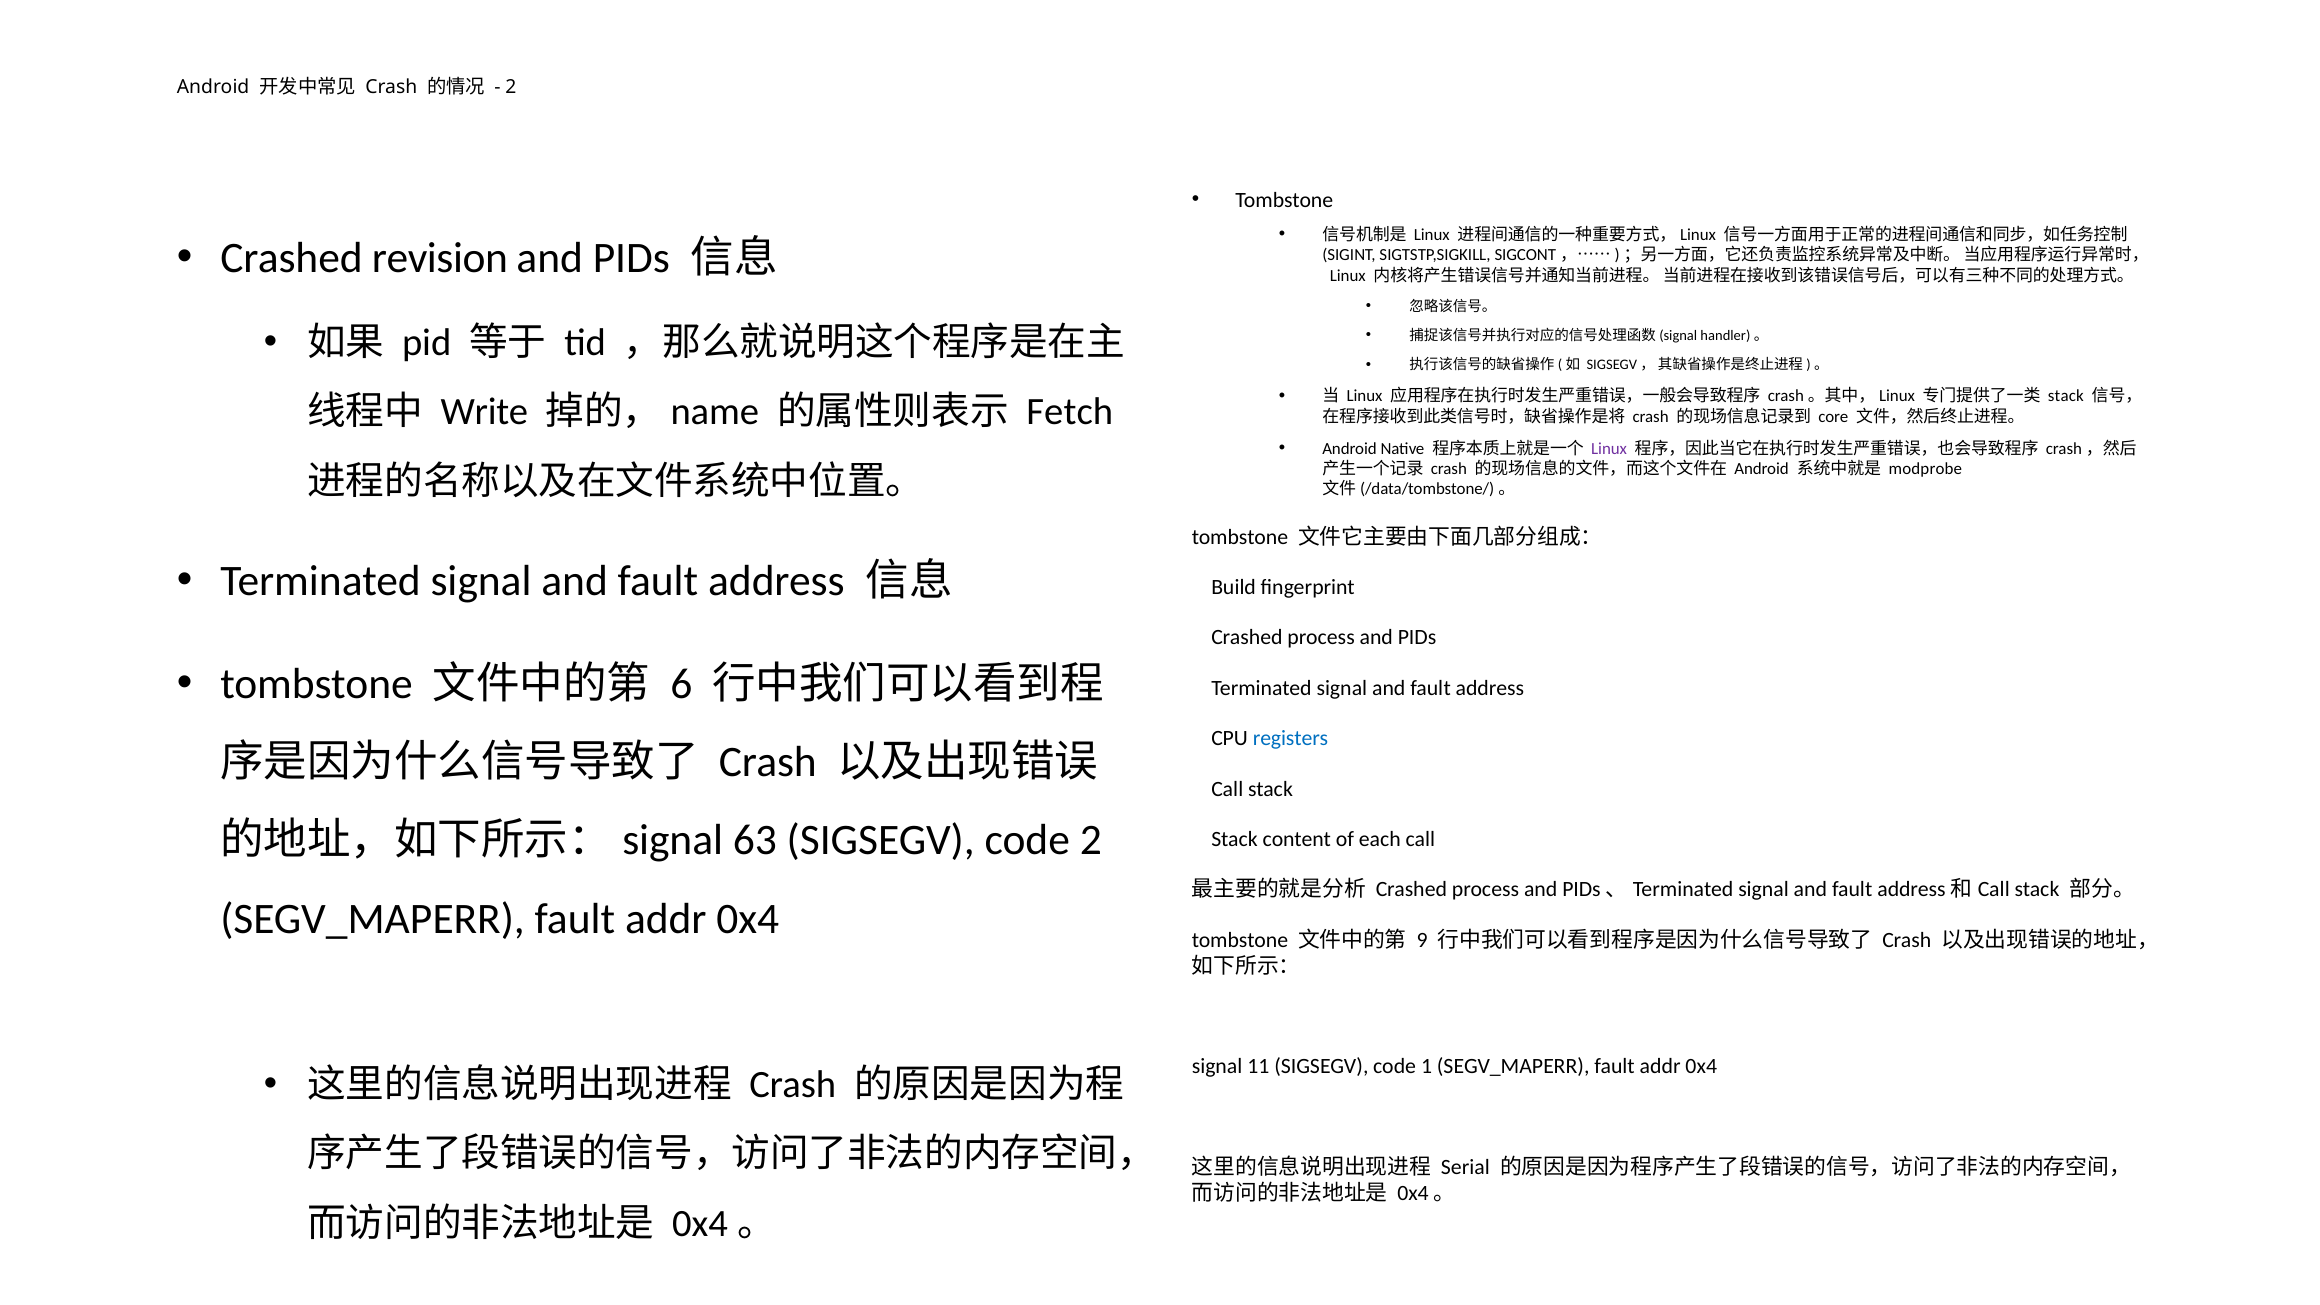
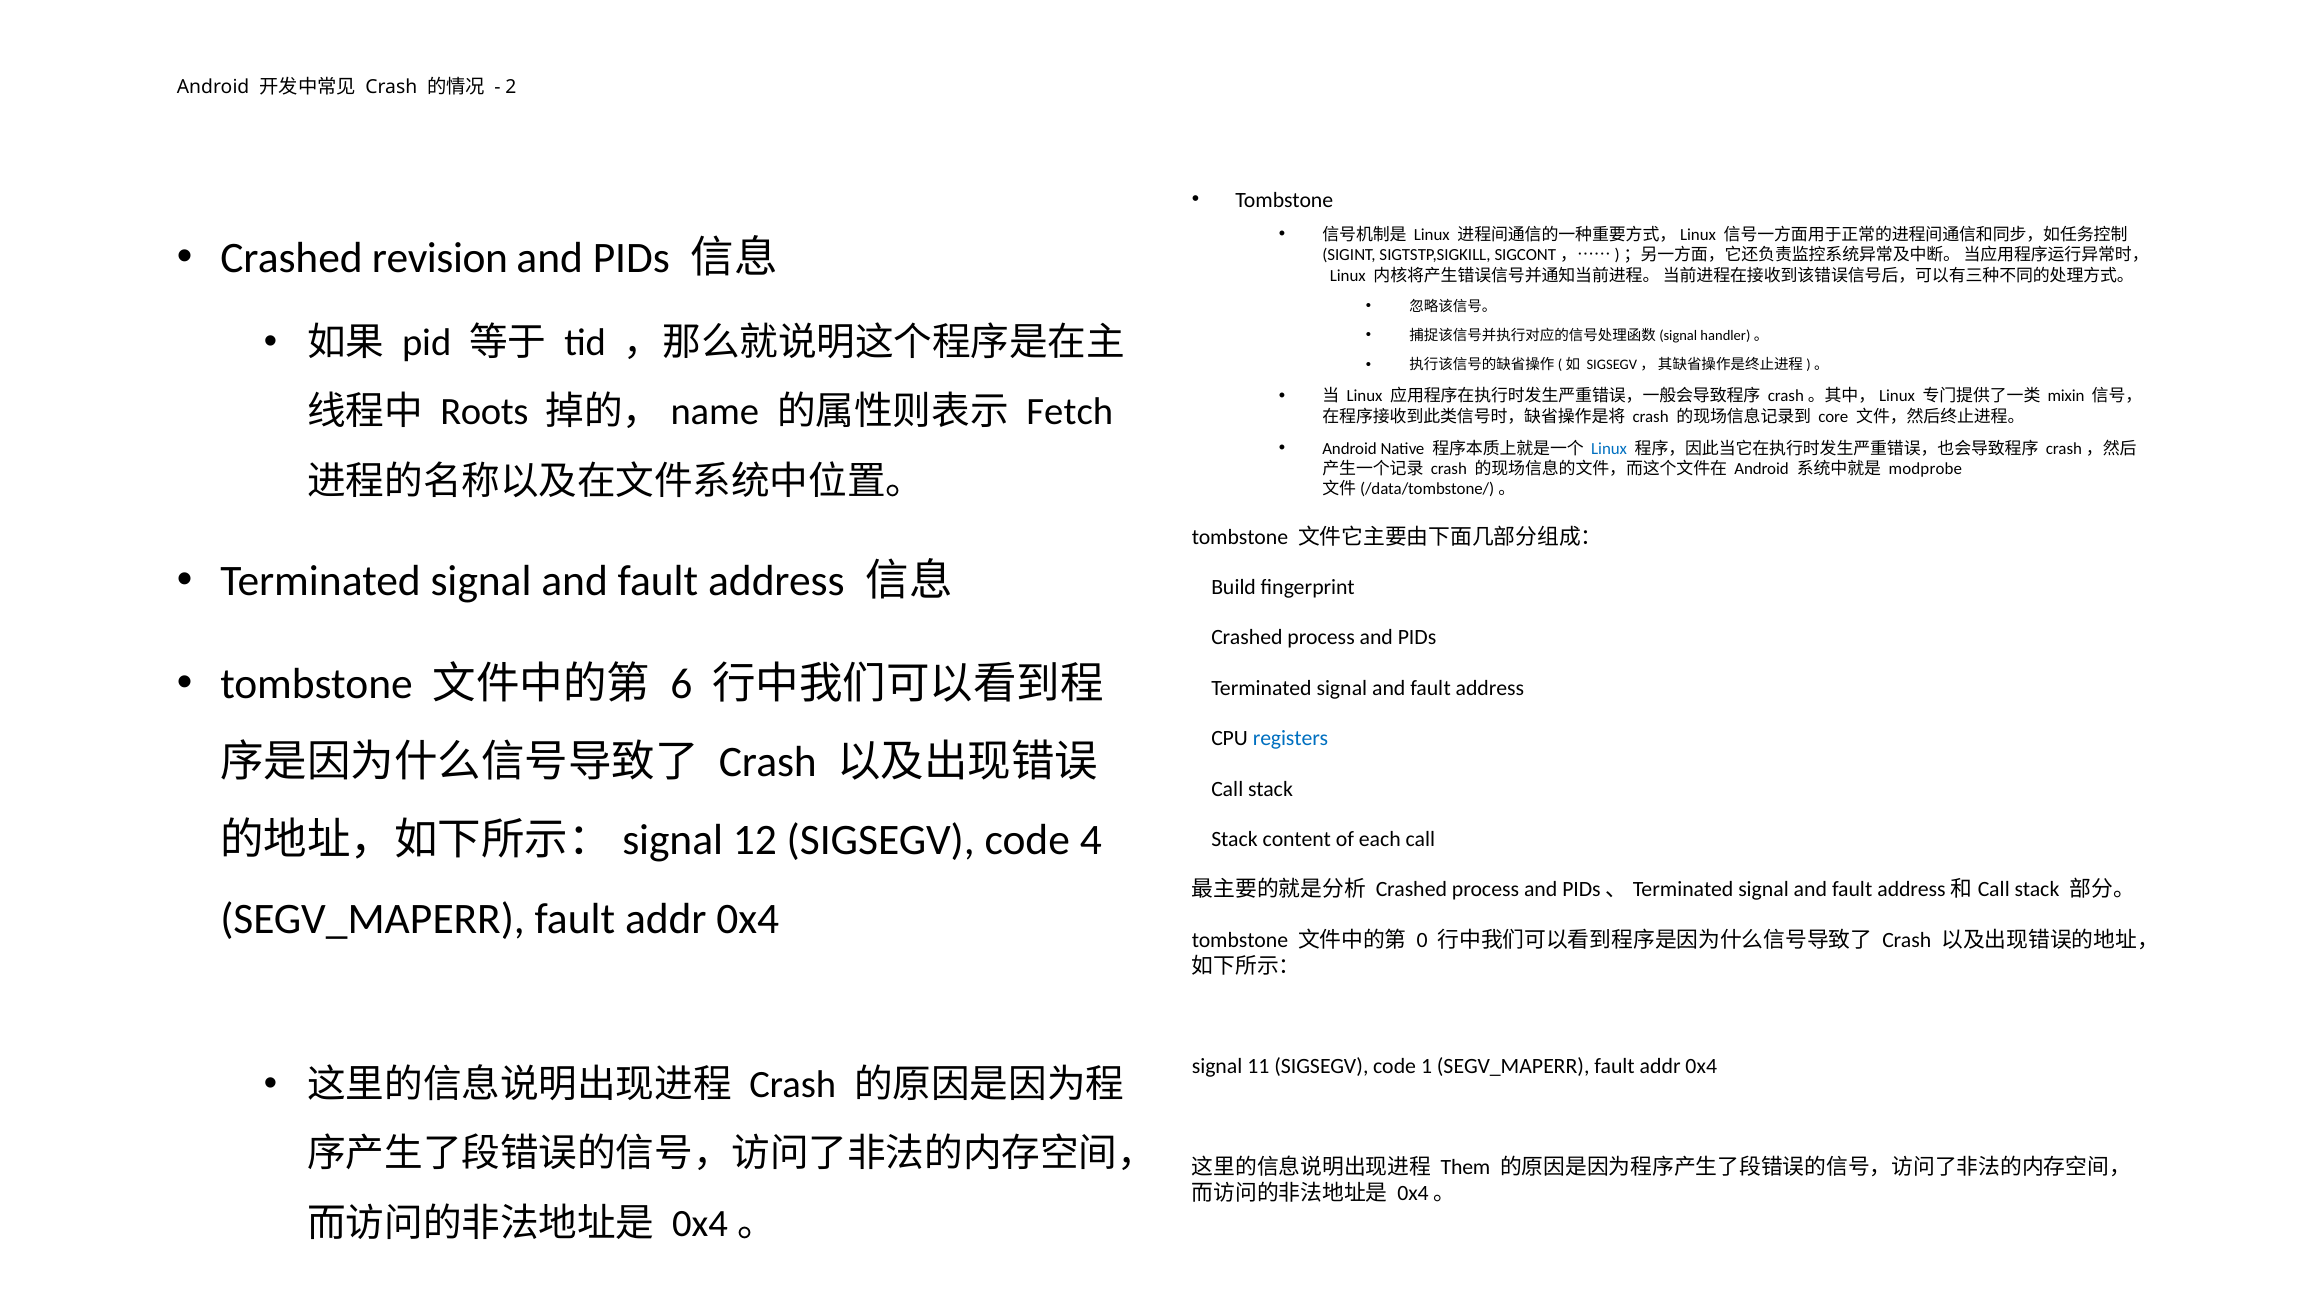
stack at (2066, 396): stack -> mixin
Write: Write -> Roots
Linux at (1609, 449) colour: purple -> blue
63: 63 -> 12
code 2: 2 -> 4
9: 9 -> 0
Serial: Serial -> Them
